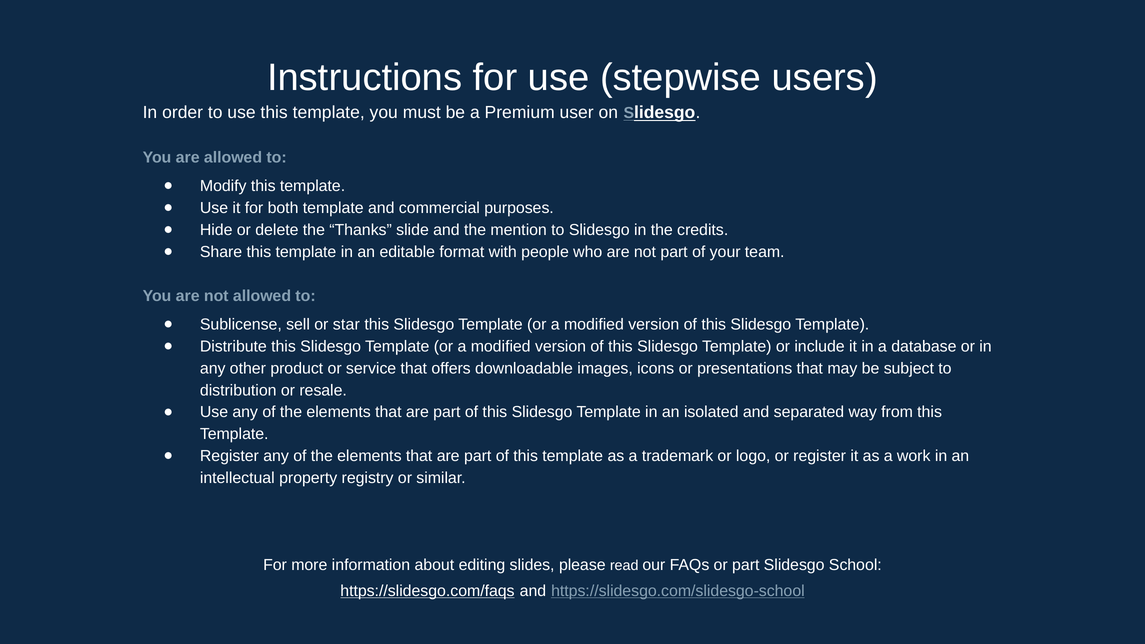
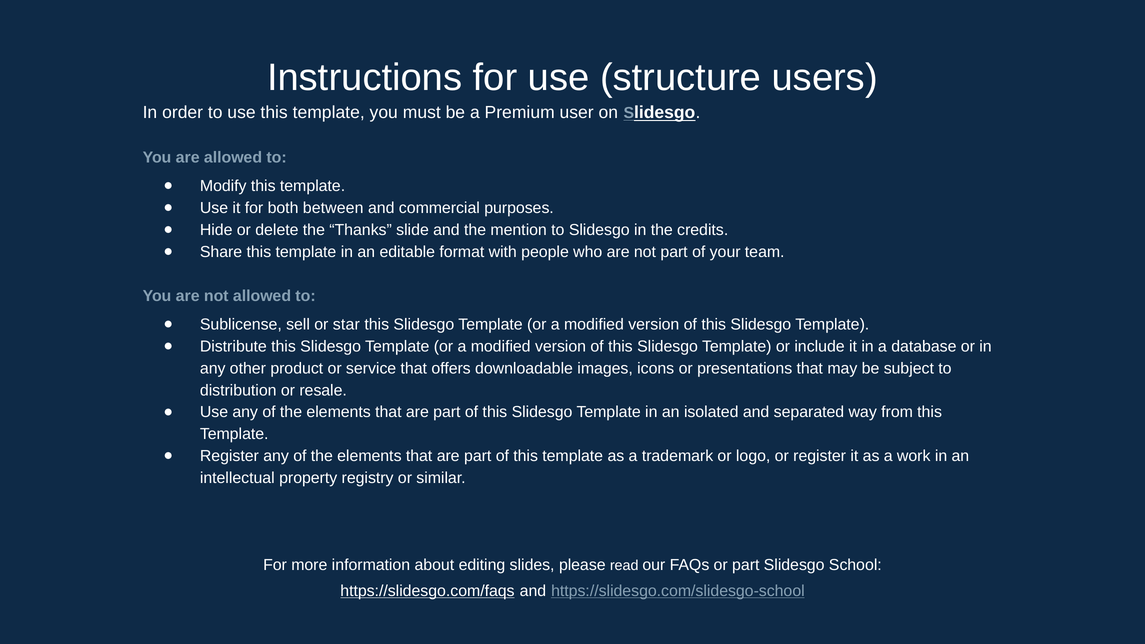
stepwise: stepwise -> structure
both template: template -> between
